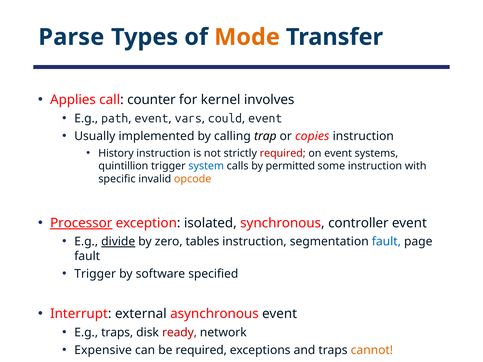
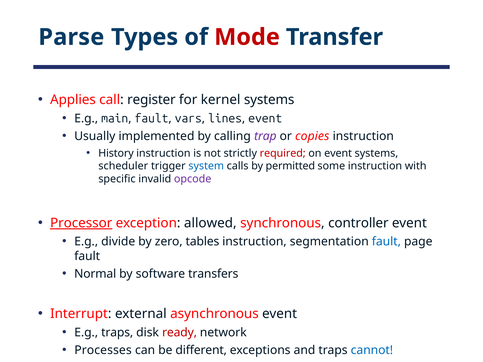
Mode colour: orange -> red
counter: counter -> register
kernel involves: involves -> systems
path: path -> main
event at (152, 119): event -> fault
could: could -> lines
trap colour: black -> purple
quintillion: quintillion -> scheduler
opcode colour: orange -> purple
isolated: isolated -> allowed
divide underline: present -> none
Trigger at (95, 274): Trigger -> Normal
specified: specified -> transfers
Expensive: Expensive -> Processes
be required: required -> different
cannot colour: orange -> blue
